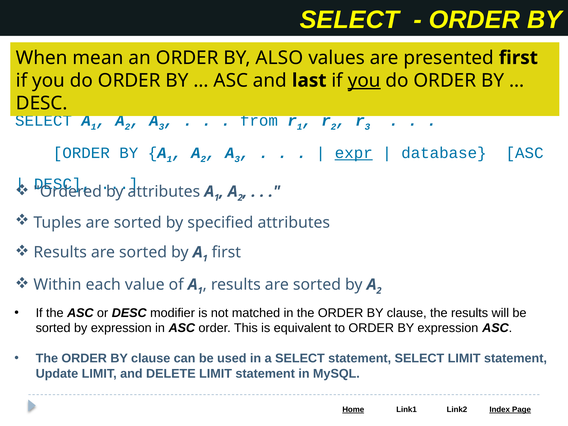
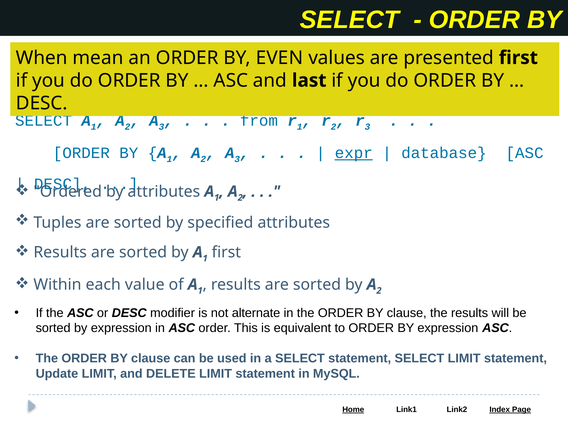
ALSO: ALSO -> EVEN
you at (364, 80) underline: present -> none
matched: matched -> alternate
